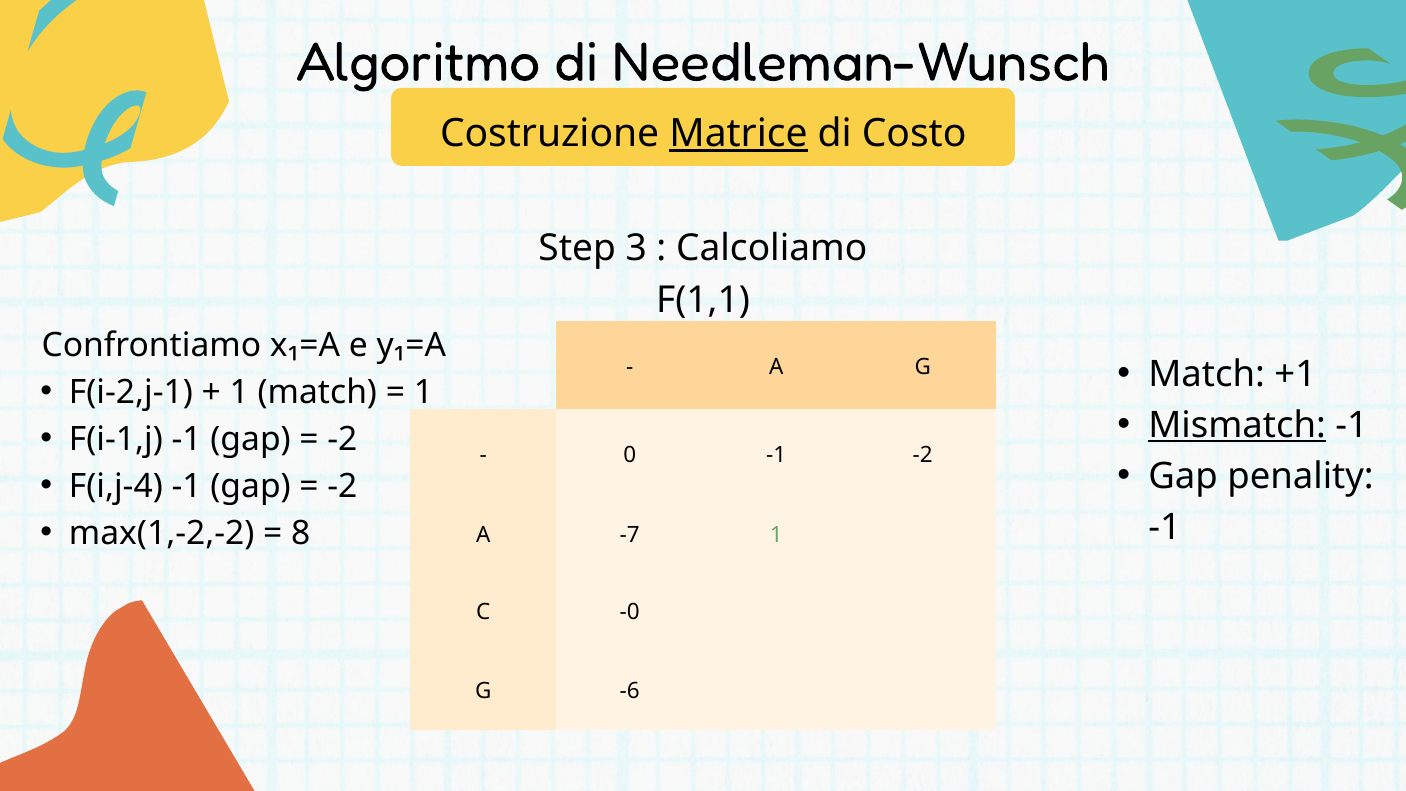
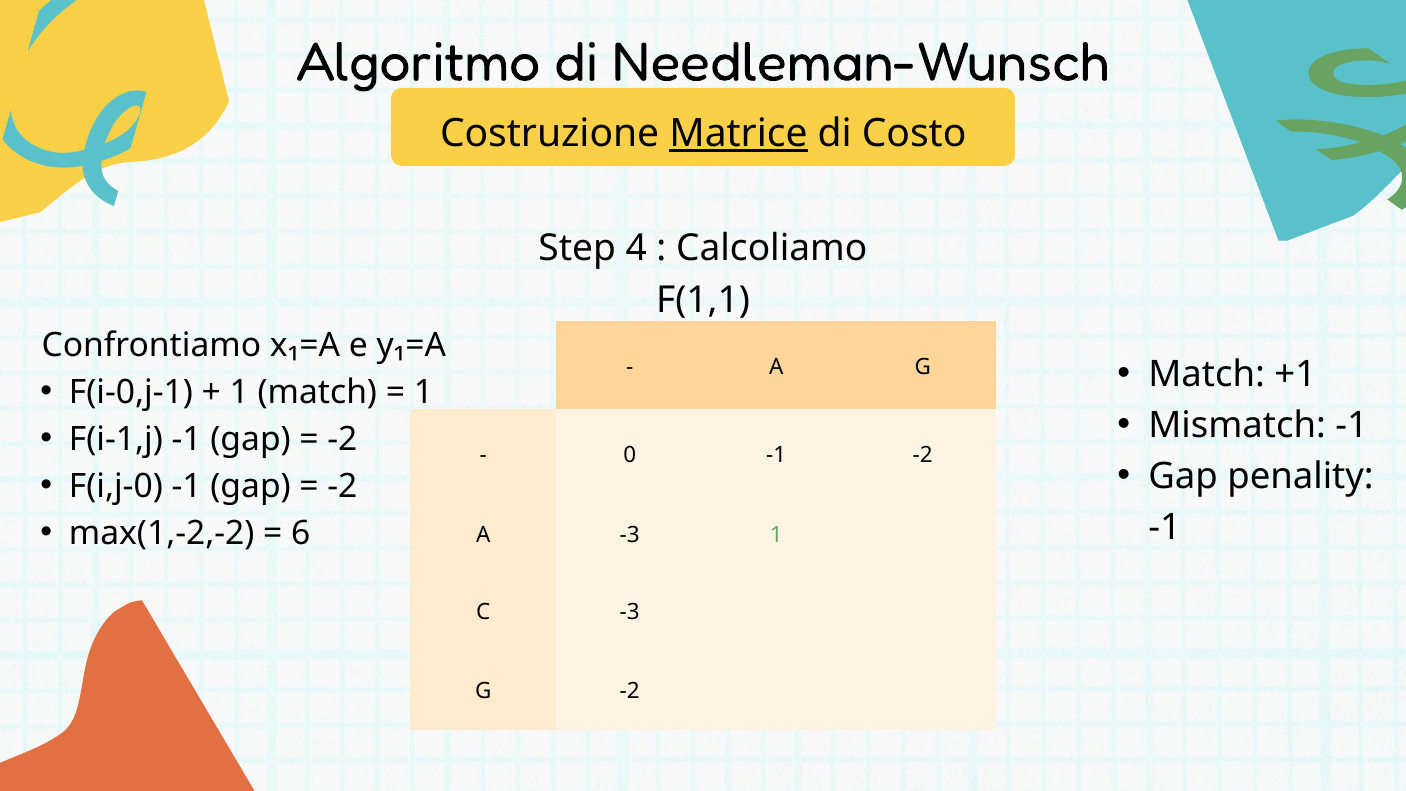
3: 3 -> 4
F(i-2,j-1: F(i-2,j-1 -> F(i-0,j-1
Mismatch underline: present -> none
F(i,j-4: F(i,j-4 -> F(i,j-0
8: 8 -> 6
A -7: -7 -> -3
C -0: -0 -> -3
G -6: -6 -> -2
